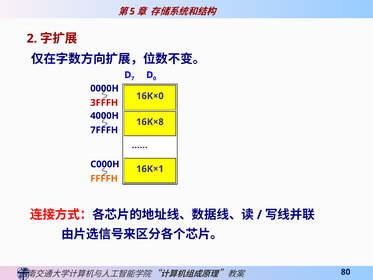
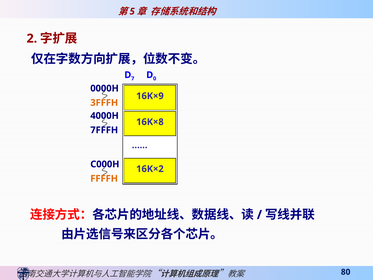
16K×0: 16K×0 -> 16K×9
3FFFH colour: red -> orange
16K×1: 16K×1 -> 16K×2
